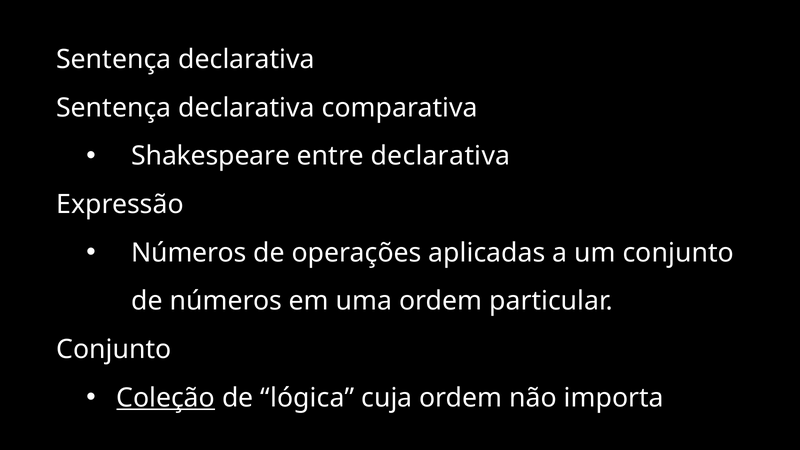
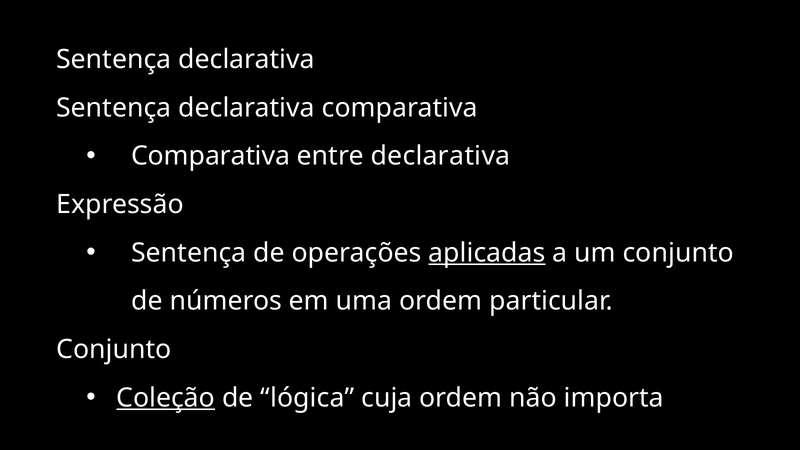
Shakespeare at (211, 156): Shakespeare -> Comparativa
Números at (189, 253): Números -> Sentença
aplicadas underline: none -> present
